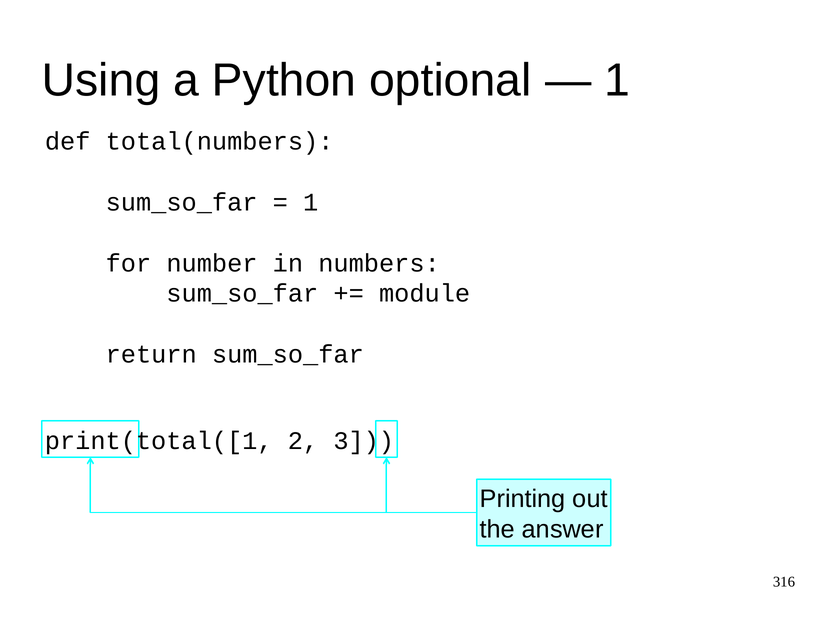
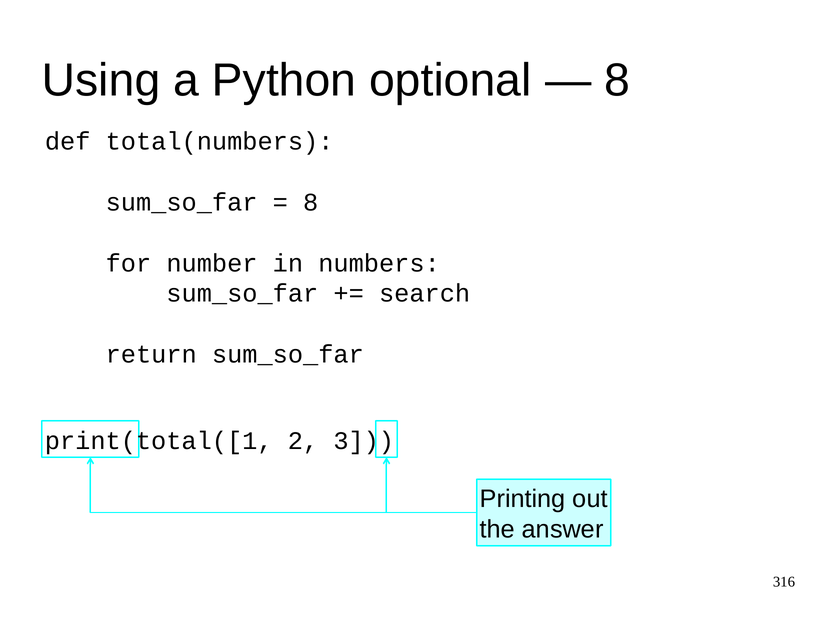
1 at (617, 81): 1 -> 8
1 at (311, 202): 1 -> 8
module: module -> search
